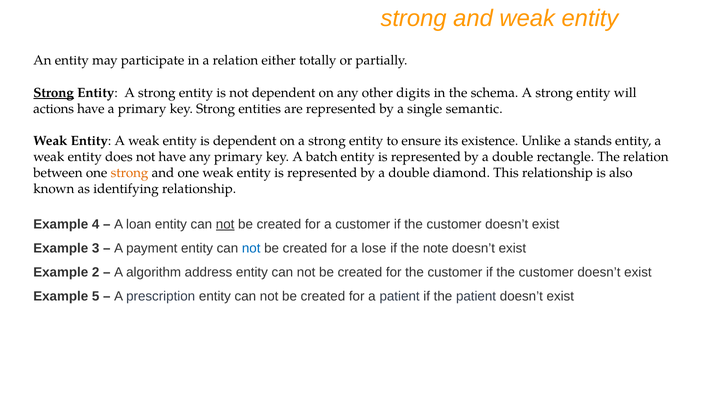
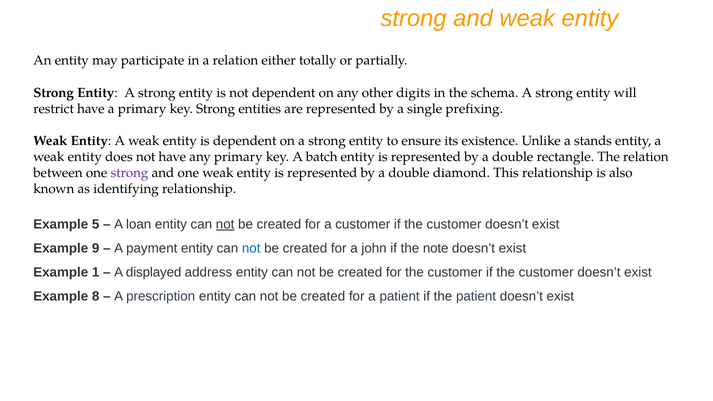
Strong at (54, 93) underline: present -> none
actions: actions -> restrict
semantic: semantic -> prefixing
strong at (130, 173) colour: orange -> purple
4: 4 -> 5
3: 3 -> 9
lose: lose -> john
2: 2 -> 1
algorithm: algorithm -> displayed
5: 5 -> 8
